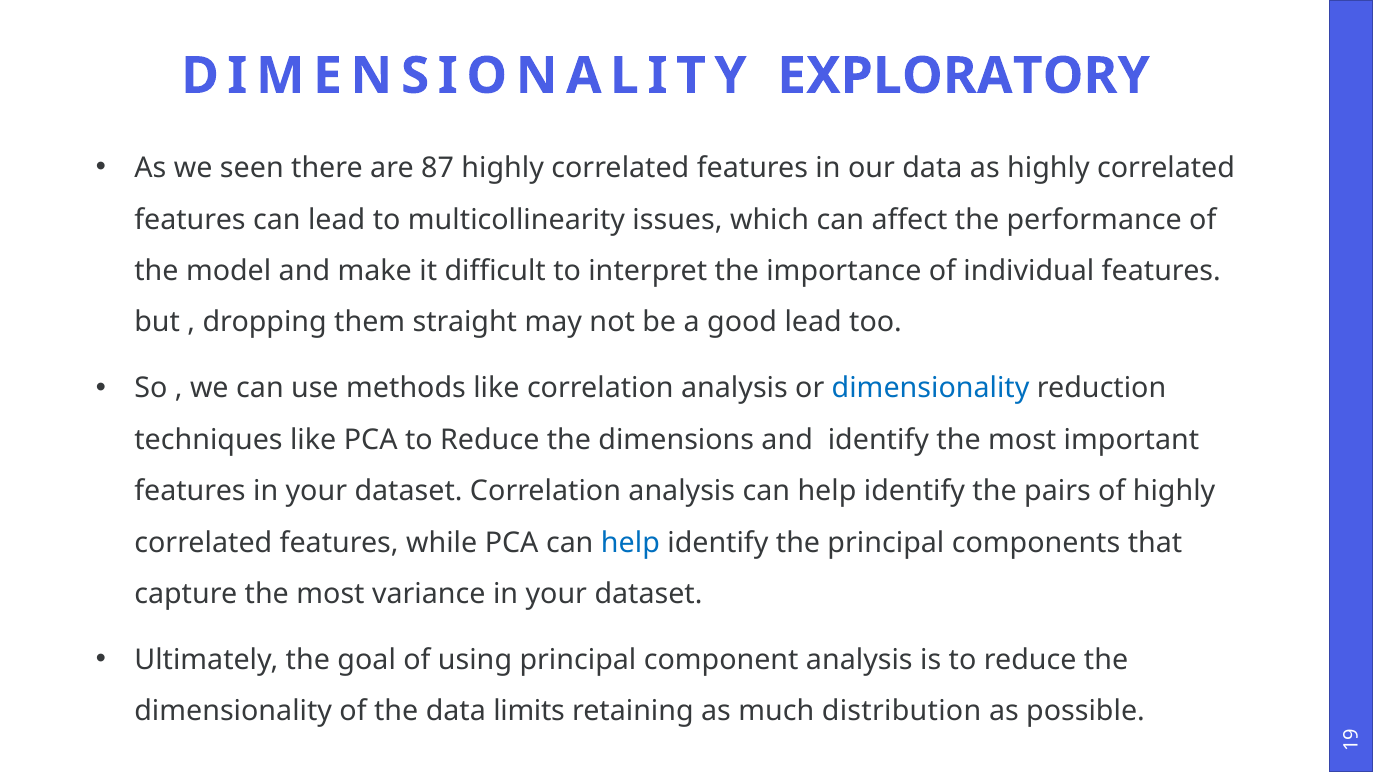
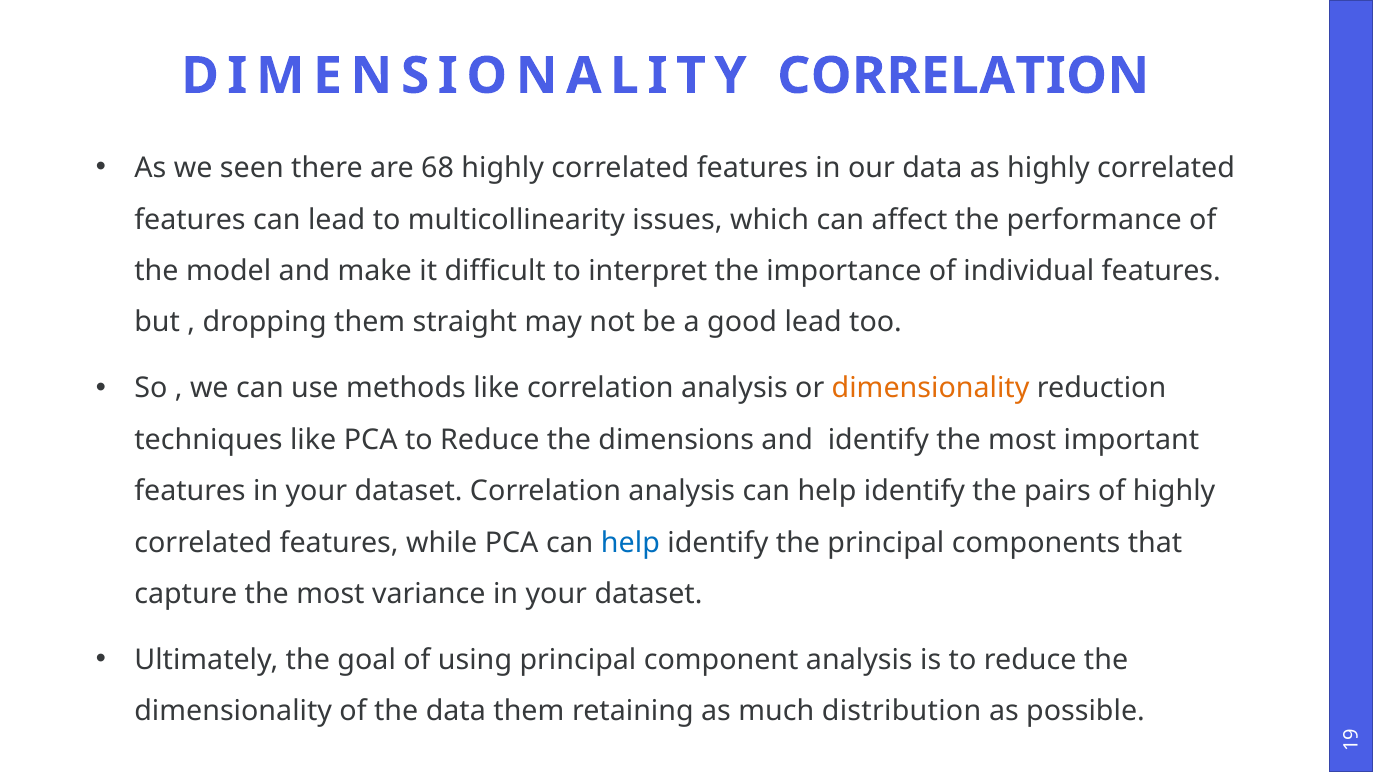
DIMENSIONALITY EXPLORATORY: EXPLORATORY -> CORRELATION
87: 87 -> 68
dimensionality at (931, 388) colour: blue -> orange
data limits: limits -> them
